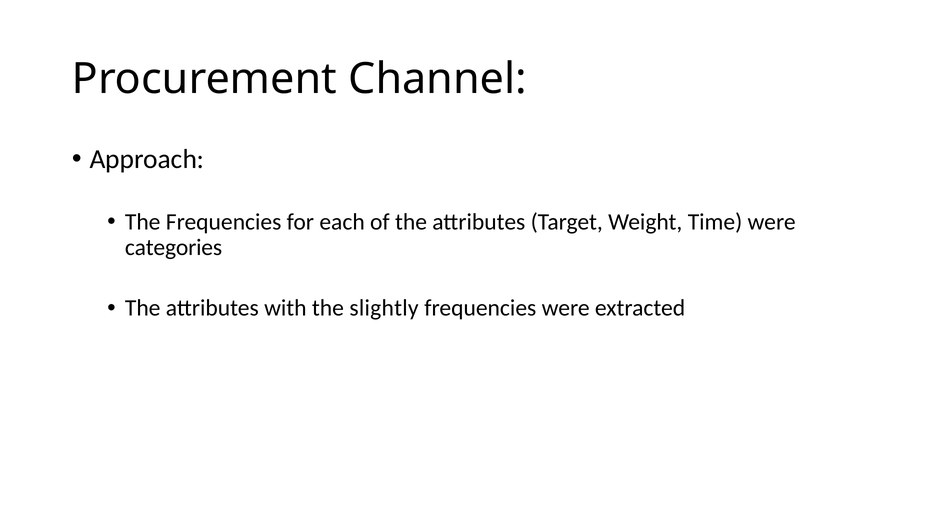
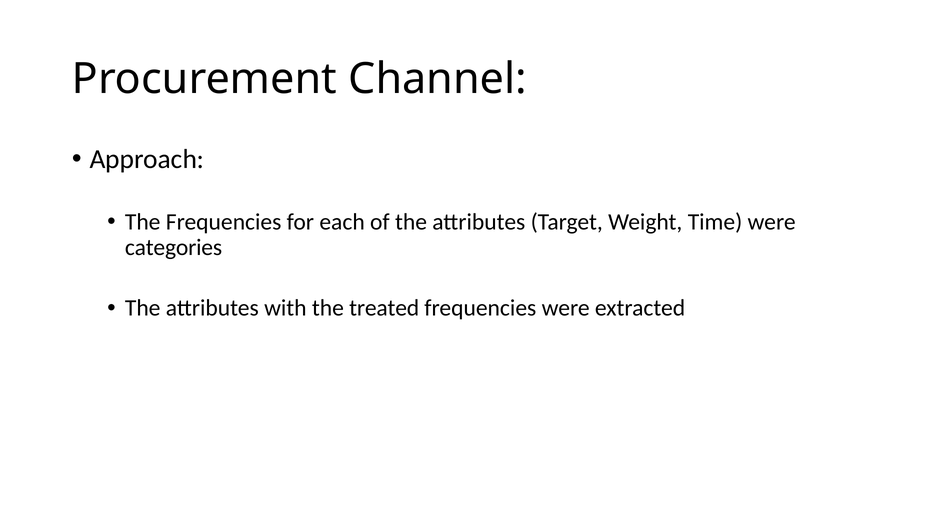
slightly: slightly -> treated
